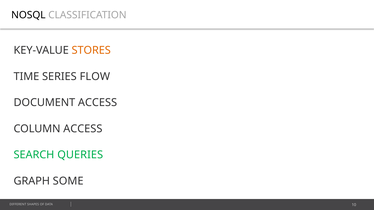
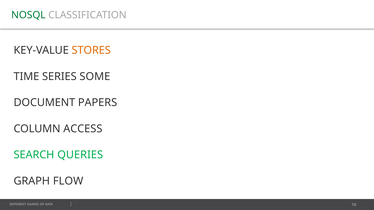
NOSQL colour: black -> green
FLOW: FLOW -> SOME
DOCUMENT ACCESS: ACCESS -> PAPERS
SOME: SOME -> FLOW
